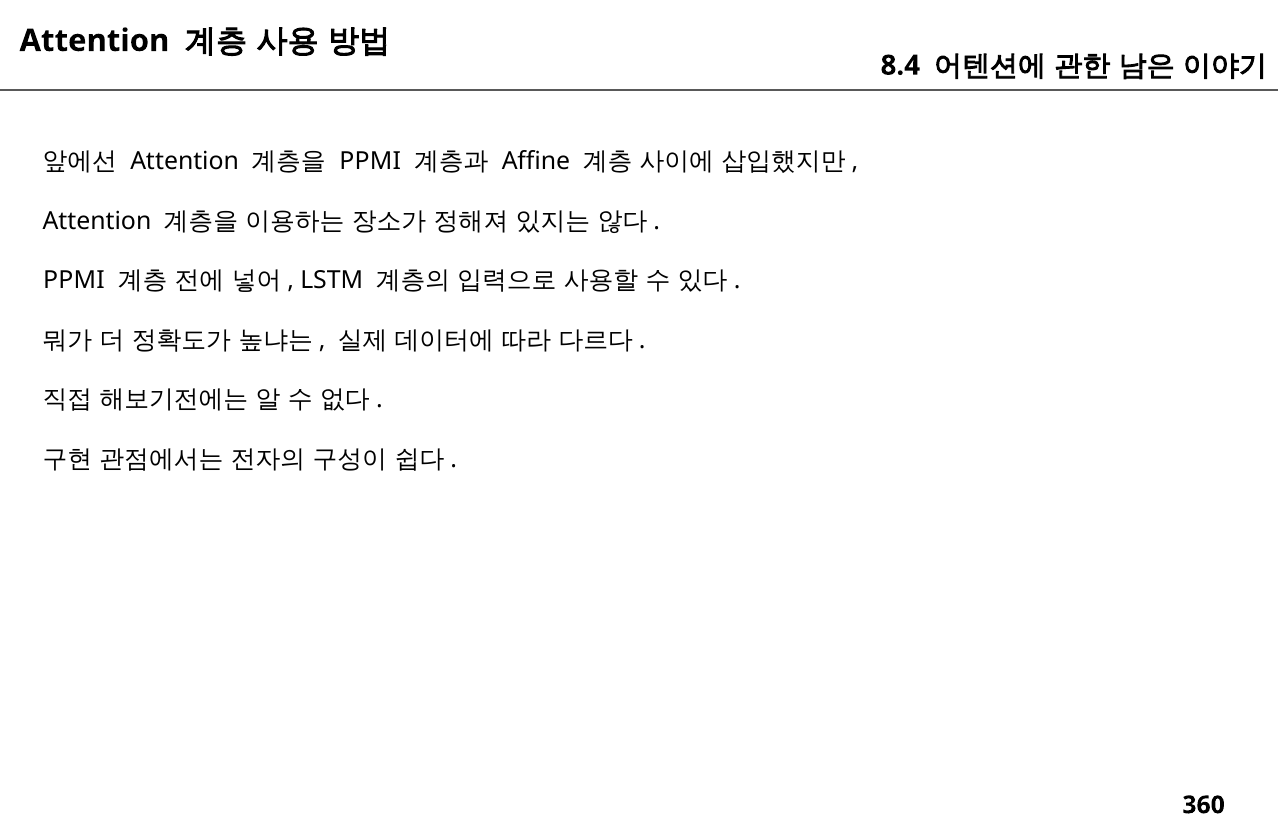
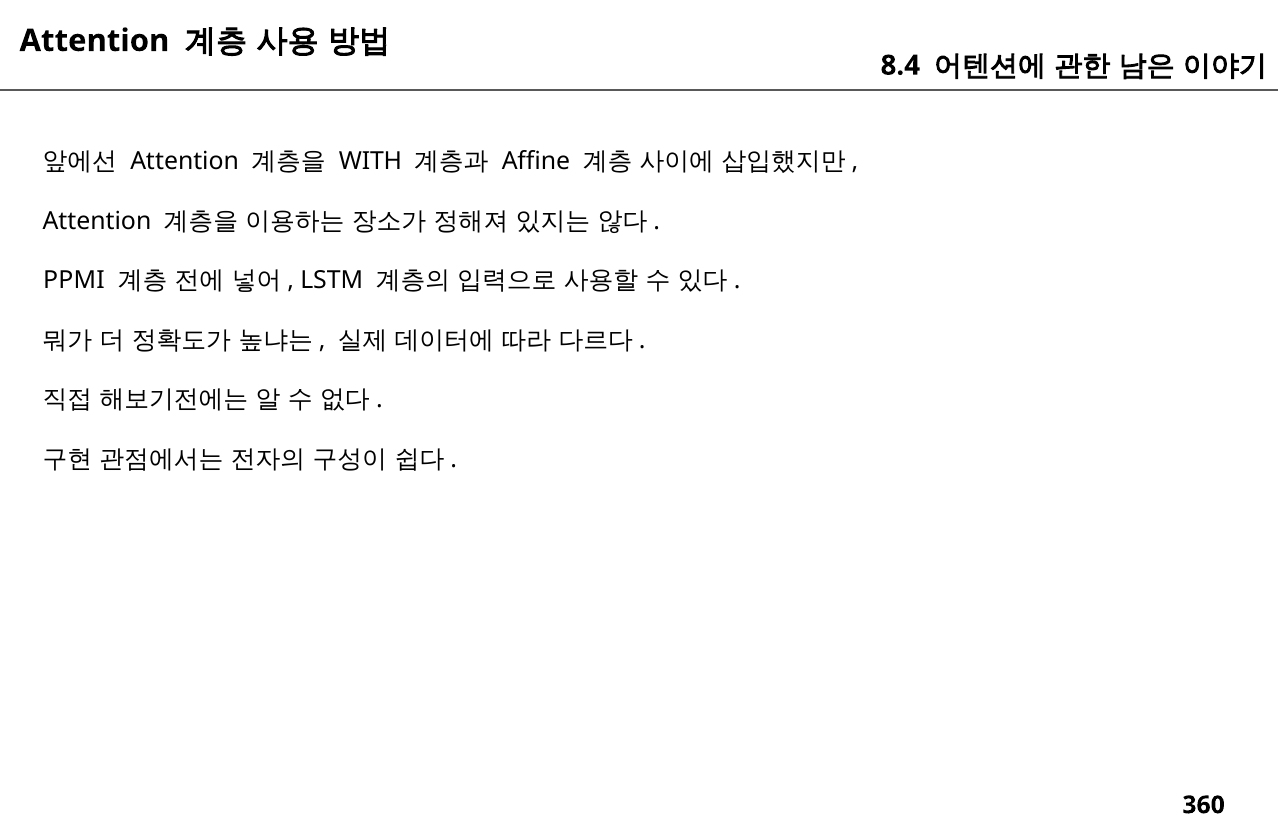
PPMI at (370, 161): PPMI -> WITH
